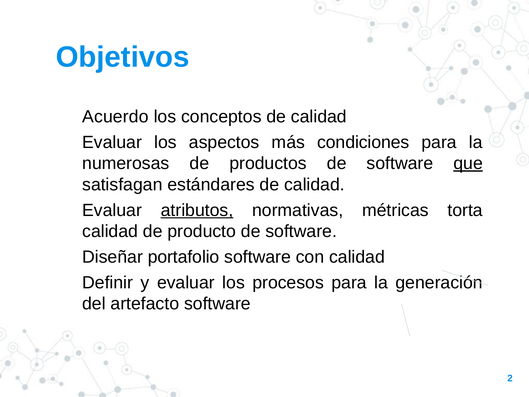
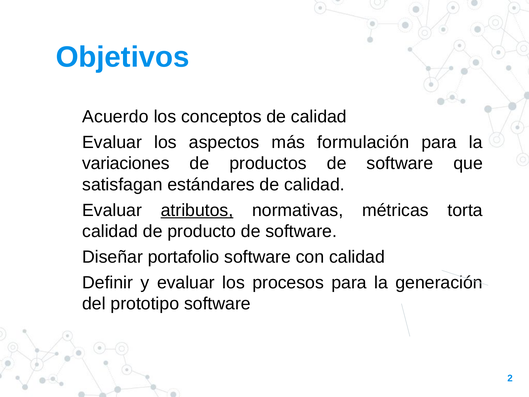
condiciones: condiciones -> formulación
numerosas: numerosas -> variaciones
que underline: present -> none
artefacto: artefacto -> prototipo
